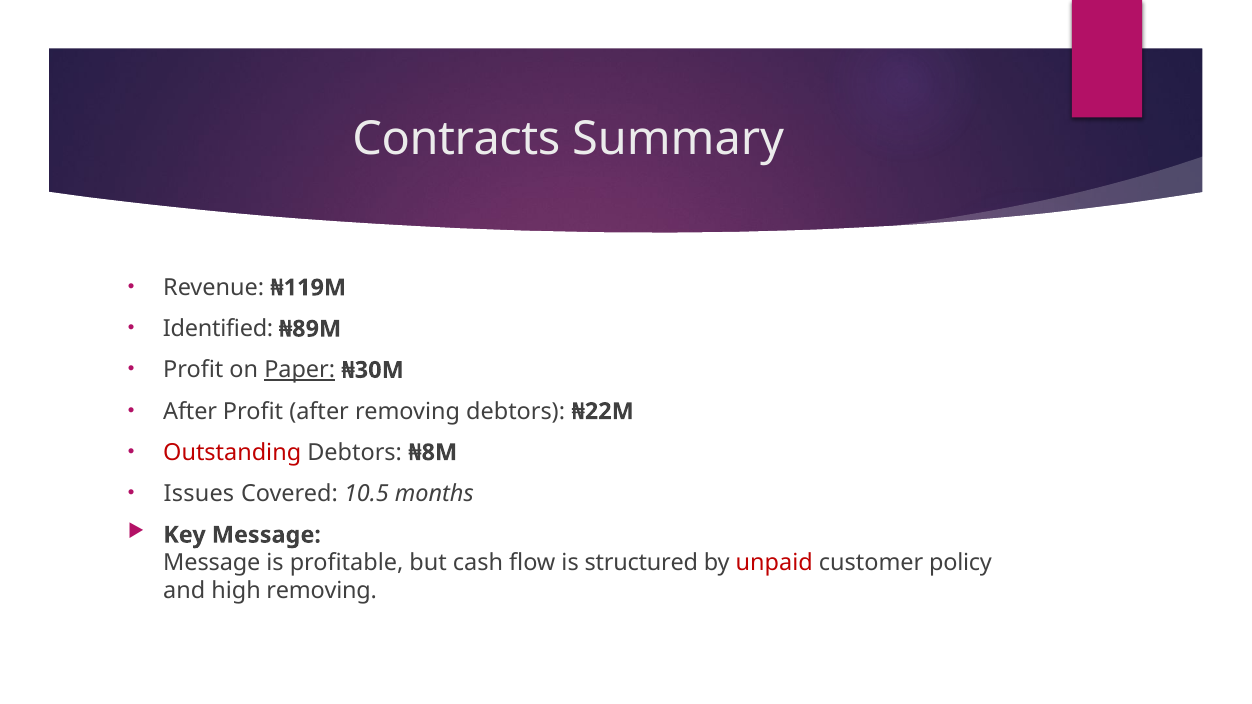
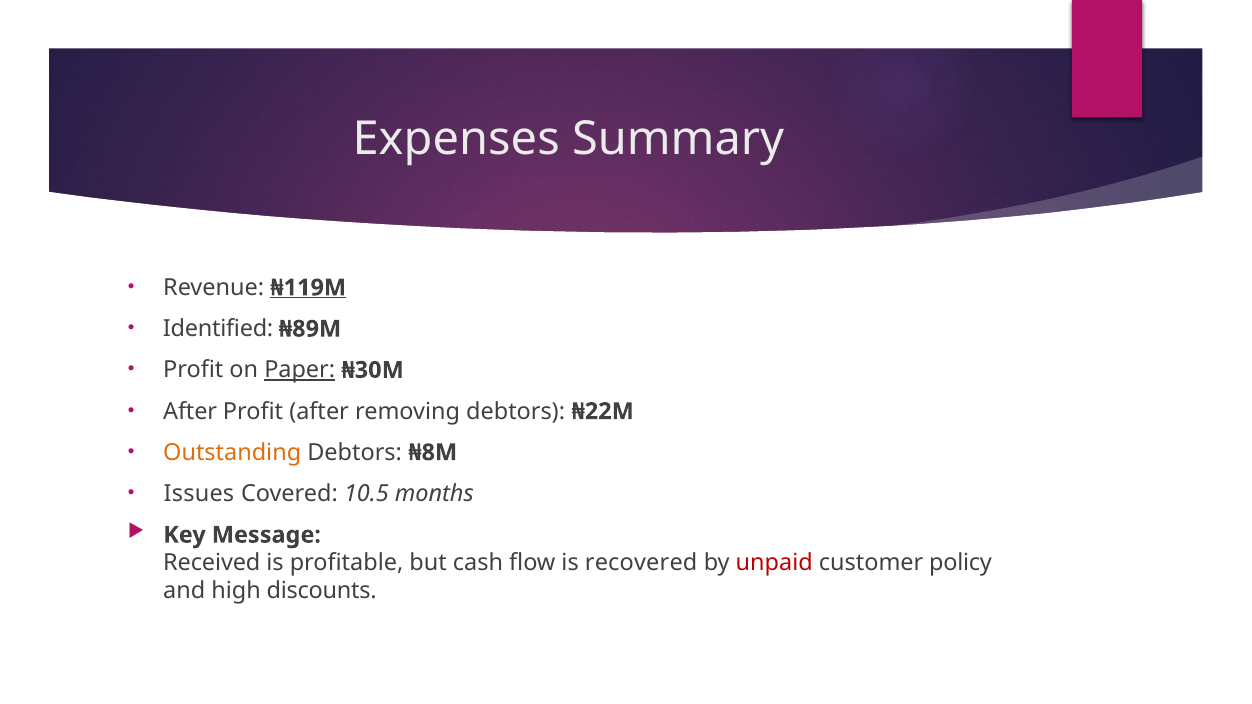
Contracts: Contracts -> Expenses
₦119M underline: none -> present
Outstanding colour: red -> orange
Message at (212, 563): Message -> Received
structured: structured -> recovered
high removing: removing -> discounts
